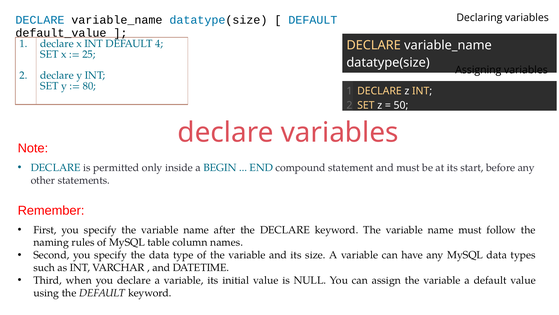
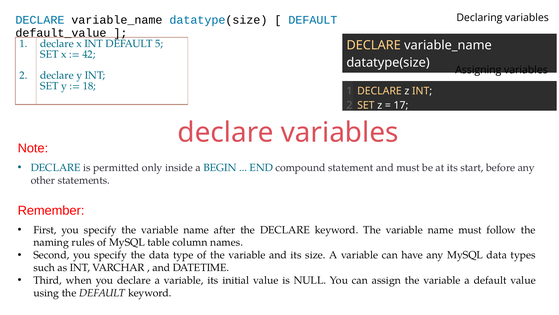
4: 4 -> 5
25: 25 -> 42
80: 80 -> 18
50: 50 -> 17
